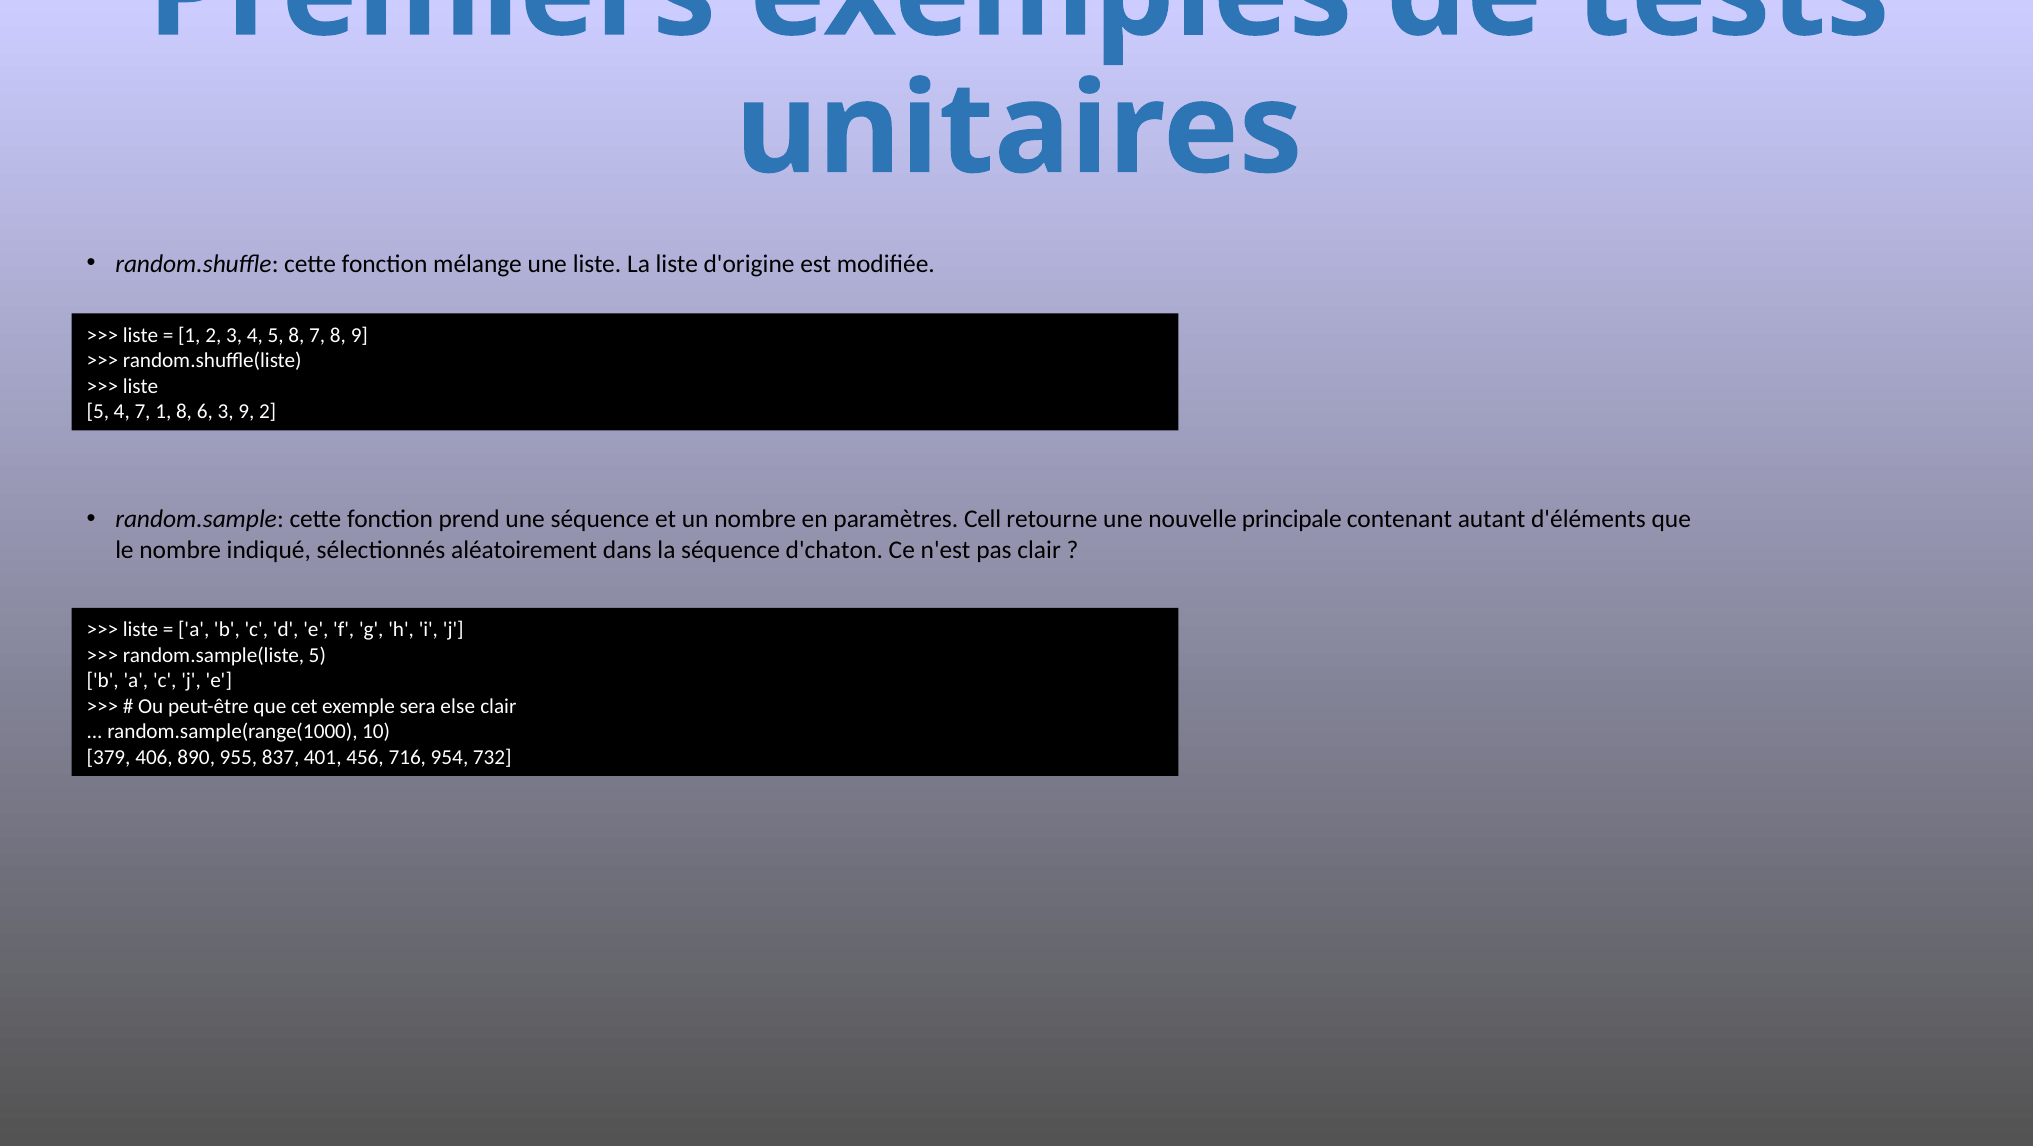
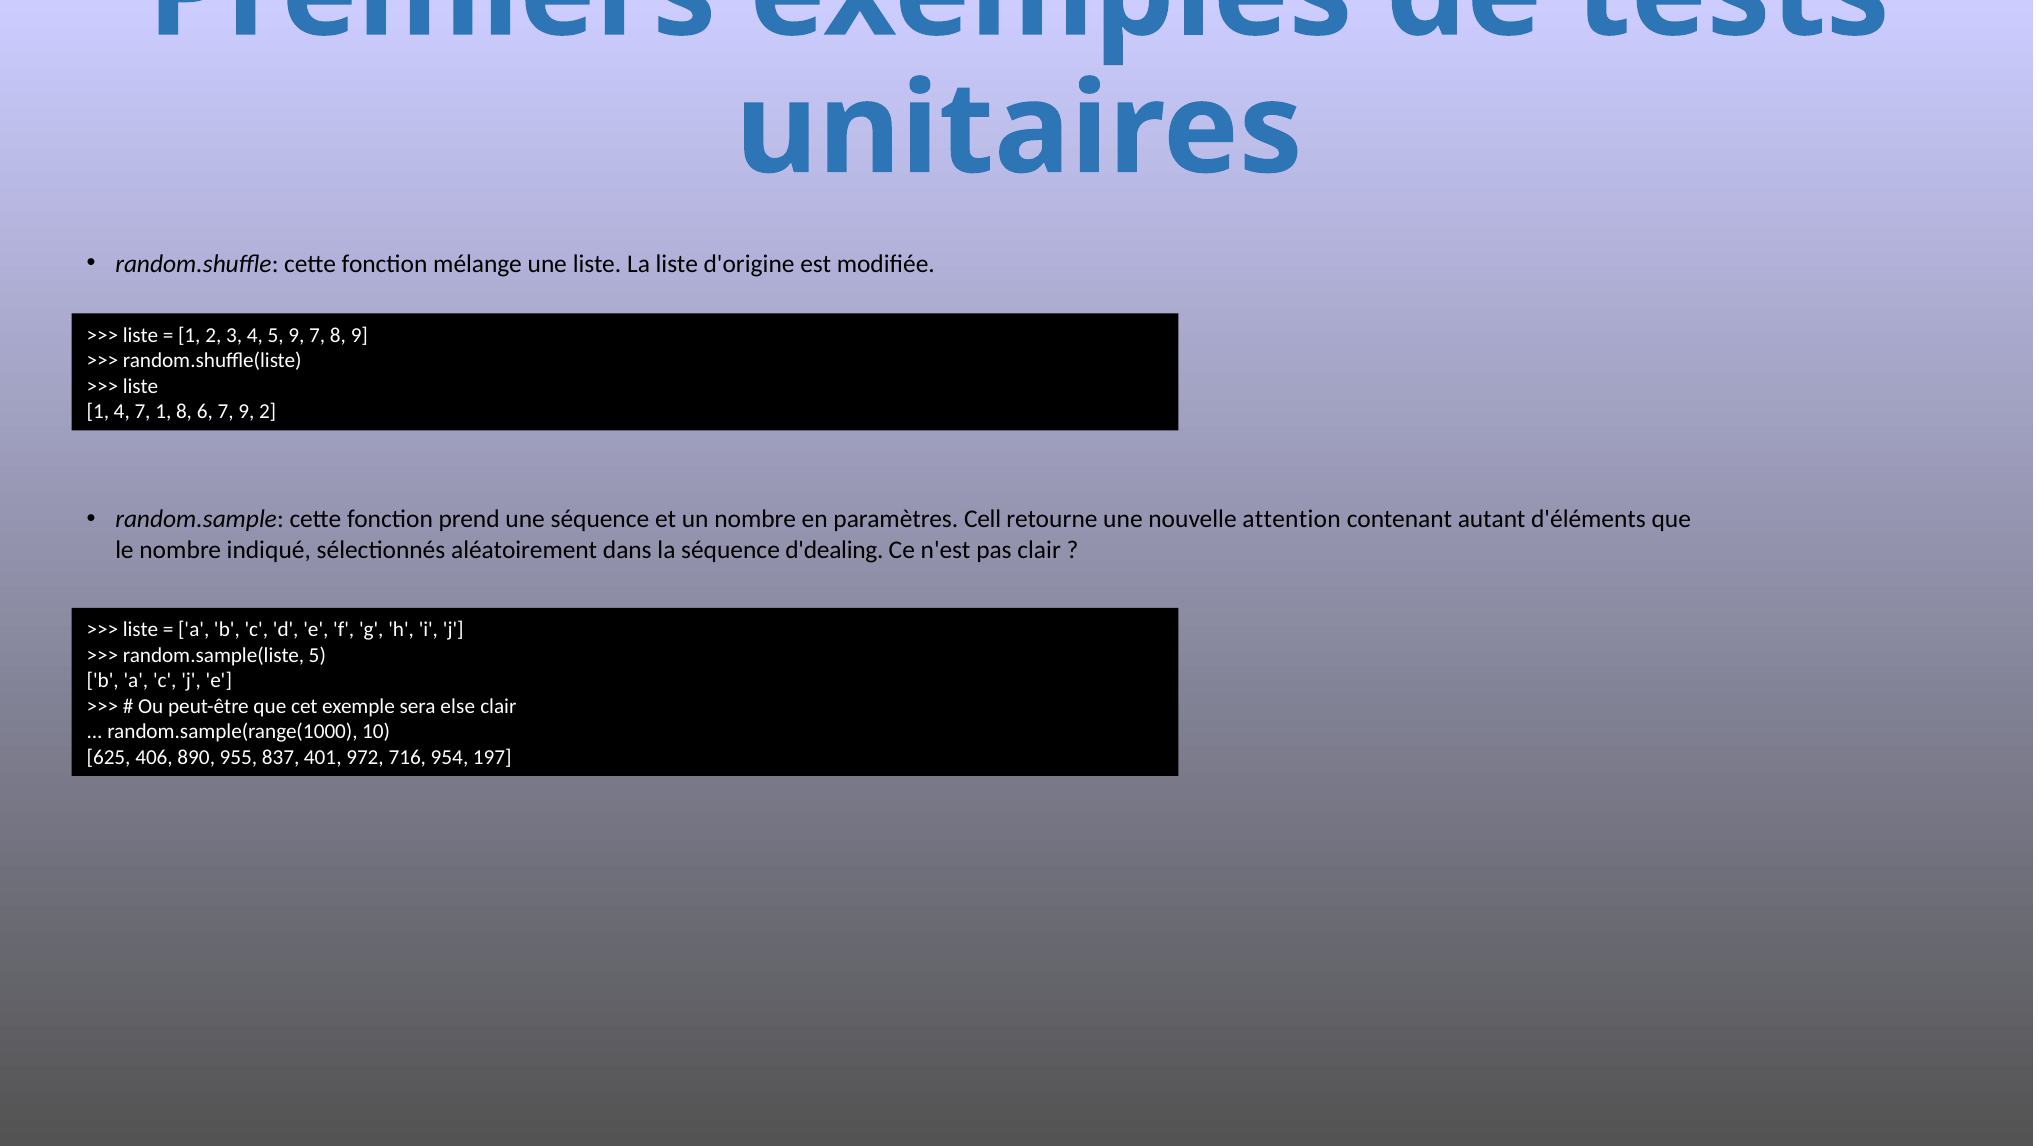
5 8: 8 -> 9
5 at (98, 412): 5 -> 1
6 3: 3 -> 7
principale: principale -> attention
d'chaton: d'chaton -> d'dealing
379: 379 -> 625
456: 456 -> 972
732: 732 -> 197
